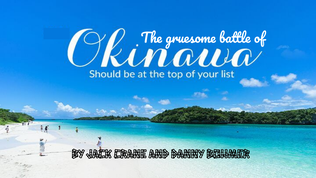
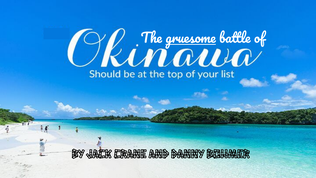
gruesome underline: none -> present
